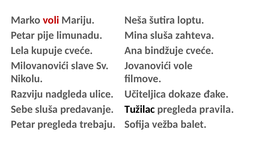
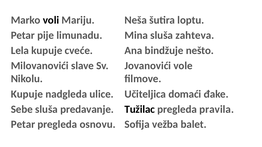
voli colour: red -> black
bindžuje cveće: cveće -> nešto
Razviju at (27, 94): Razviju -> Kupuje
dokaze: dokaze -> domaći
trebaju: trebaju -> osnovu
